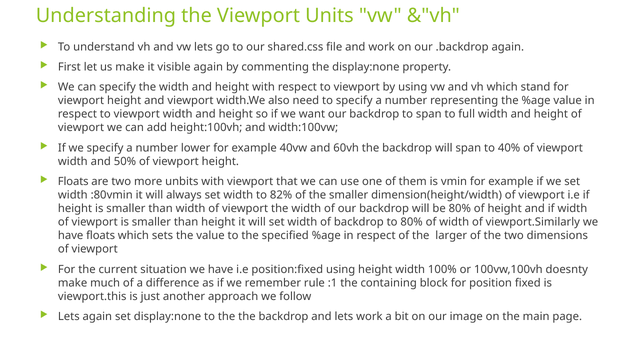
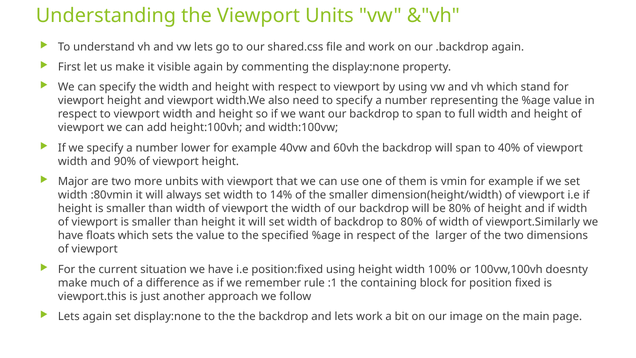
50%: 50% -> 90%
Floats at (73, 181): Floats -> Major
82%: 82% -> 14%
